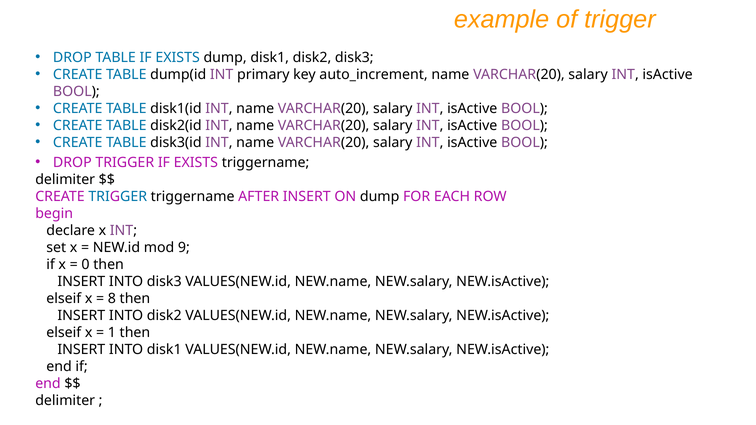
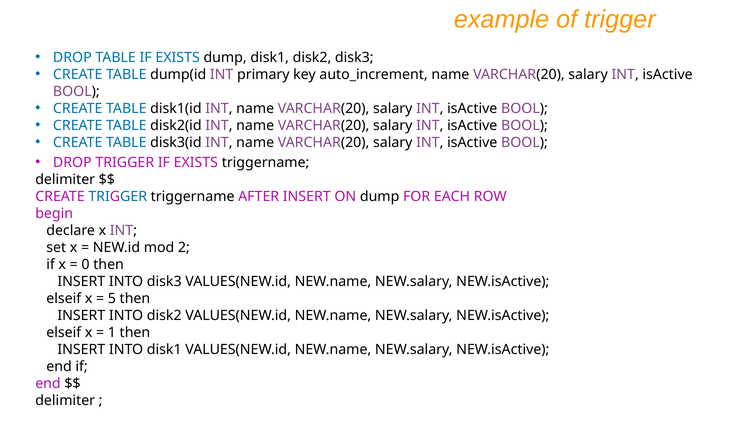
9: 9 -> 2
8: 8 -> 5
